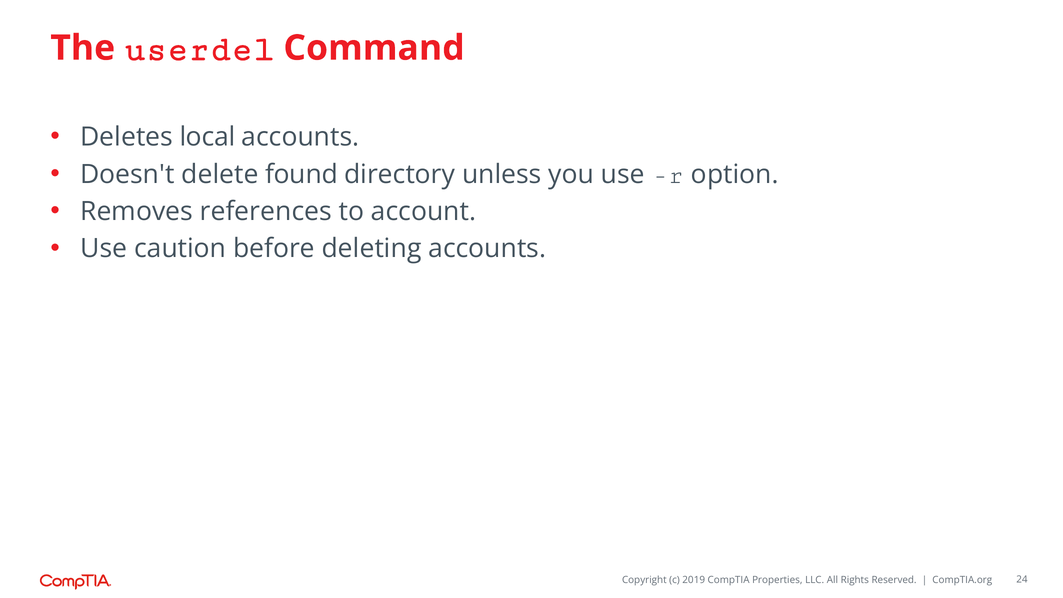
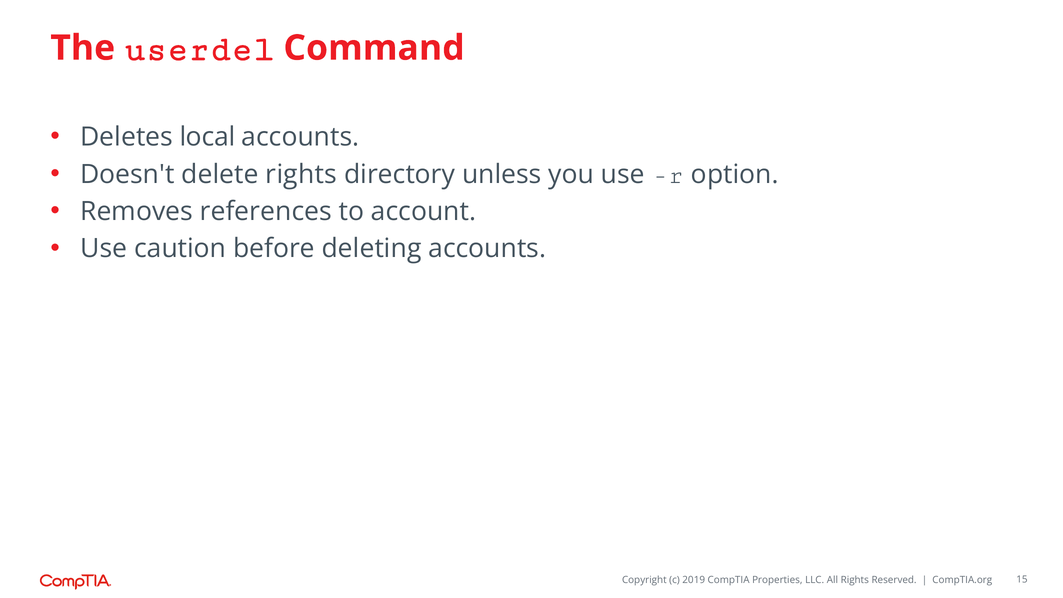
delete found: found -> rights
24: 24 -> 15
